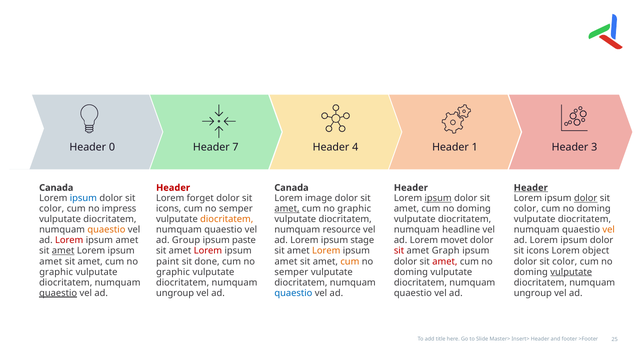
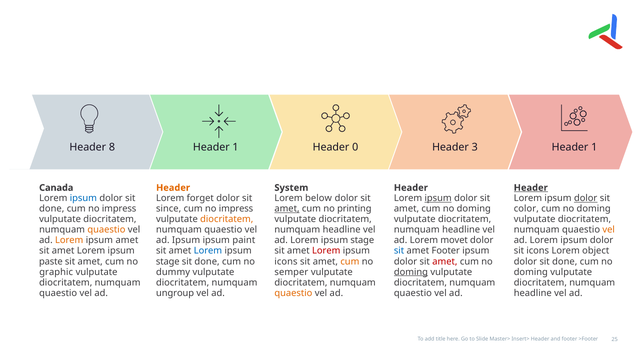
0: 0 -> 8
7 at (236, 147): 7 -> 1
4: 4 -> 0
1: 1 -> 3
3 at (594, 147): 3 -> 1
Header at (173, 188) colour: red -> orange
Canada at (291, 188): Canada -> System
image: image -> below
color at (52, 209): color -> done
icons at (169, 209): icons -> since
semper at (236, 209): semper -> impress
graphic at (354, 209): graphic -> printing
resource at (342, 230): resource -> headline
Lorem at (69, 240) colour: red -> orange
ad Group: Group -> Ipsum
paste: paste -> paint
amet at (63, 251) underline: present -> none
Lorem at (208, 251) colour: red -> blue
Lorem at (326, 251) colour: orange -> red
sit at (399, 251) colour: red -> blue
amet Graph: Graph -> Footer
amet at (51, 261): amet -> paste
paint at (168, 261): paint -> stage
amet at (286, 261): amet -> icons
color at (565, 261): color -> done
graphic at (173, 272): graphic -> dummy
doming at (411, 272) underline: none -> present
vulputate at (571, 272) underline: present -> none
quaestio at (58, 293) underline: present -> none
quaestio at (293, 293) colour: blue -> orange
ungroup at (533, 293): ungroup -> headline
